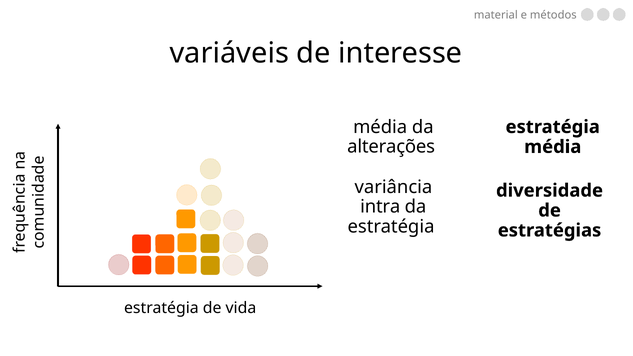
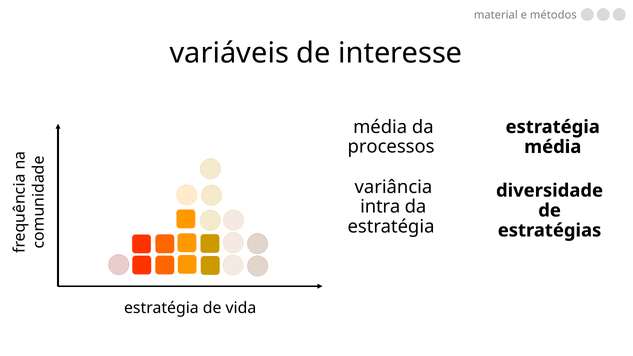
alterações: alterações -> processos
